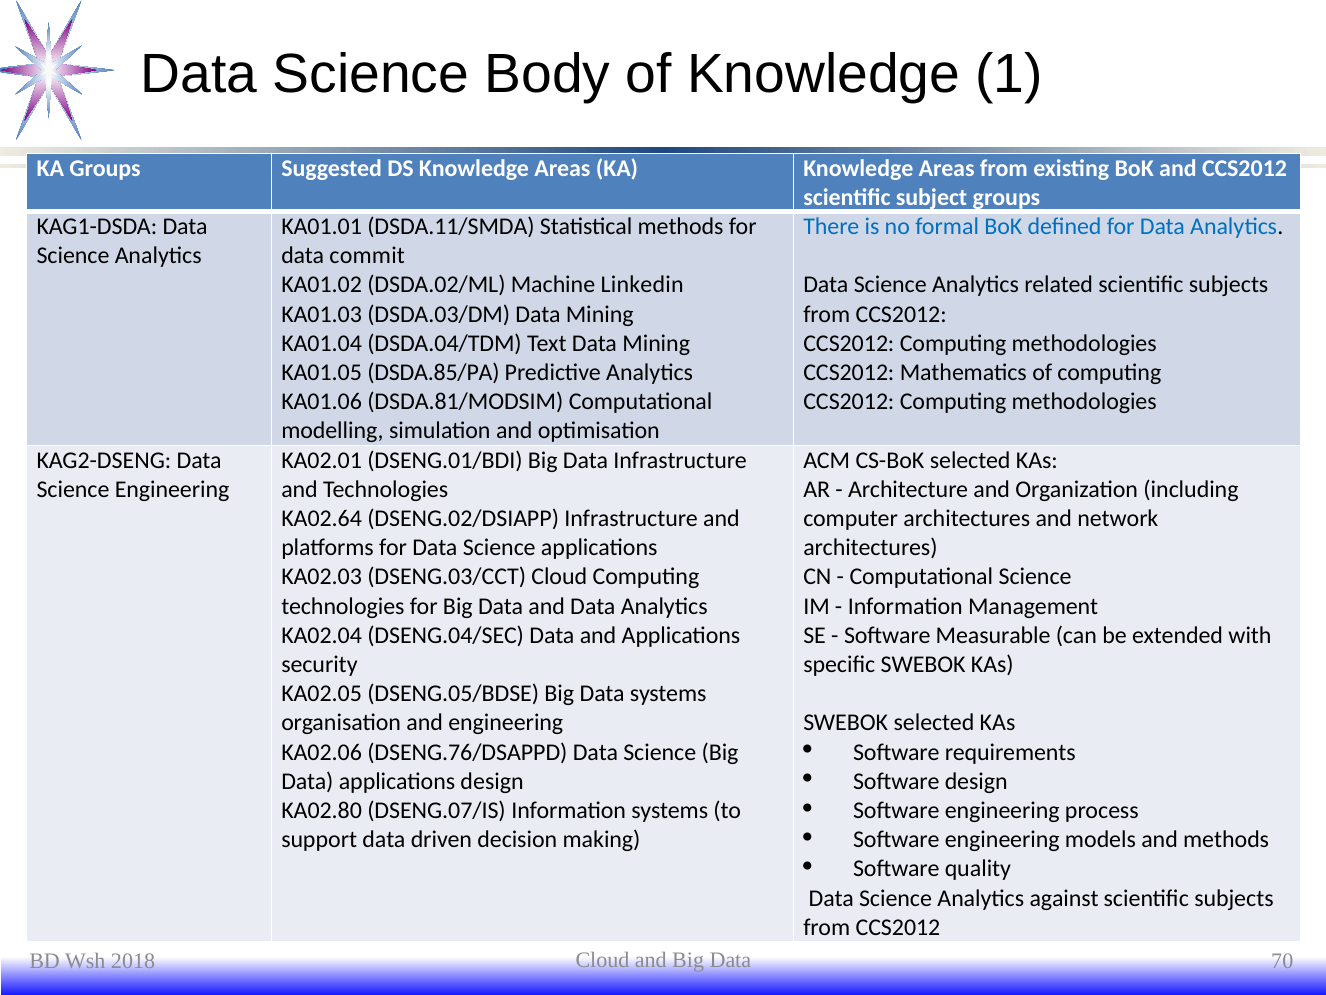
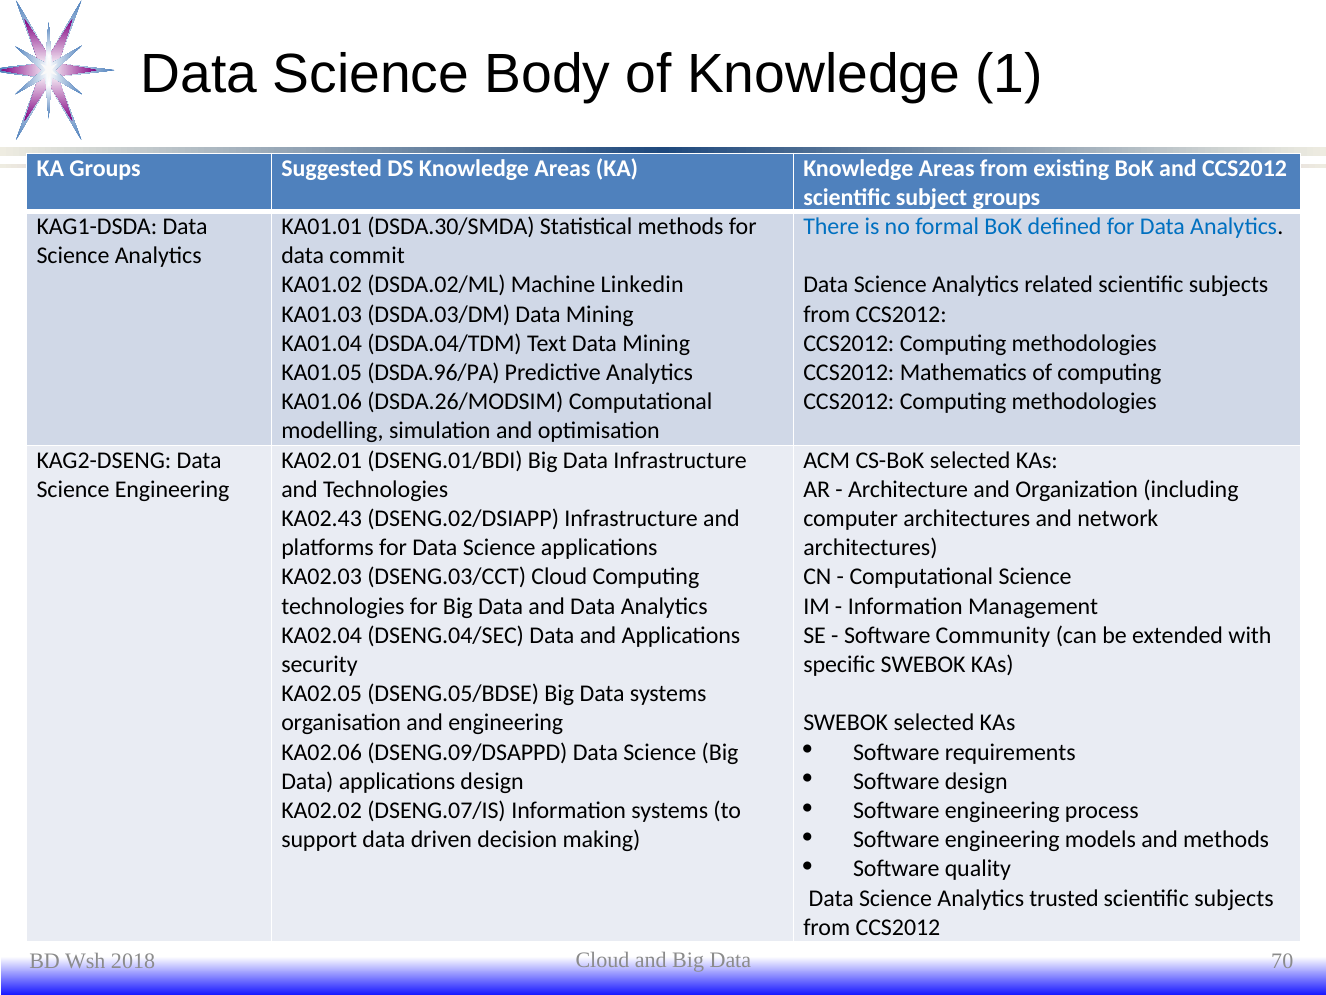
DSDA.11/SMDA: DSDA.11/SMDA -> DSDA.30/SMDA
DSDA.85/PA: DSDA.85/PA -> DSDA.96/PA
DSDA.81/MODSIM: DSDA.81/MODSIM -> DSDA.26/MODSIM
KA02.64: KA02.64 -> KA02.43
Measurable: Measurable -> Community
DSENG.76/DSAPPD: DSENG.76/DSAPPD -> DSENG.09/DSAPPD
KA02.80: KA02.80 -> KA02.02
against: against -> trusted
